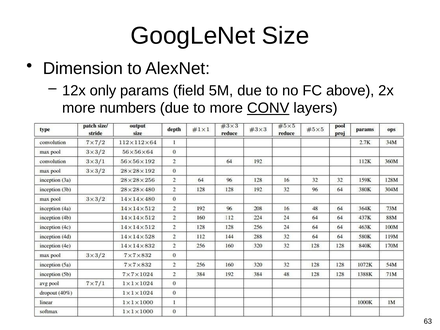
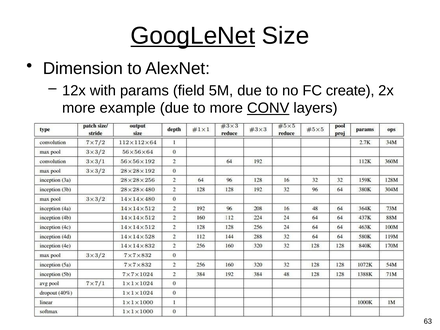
GoogLeNet underline: none -> present
only: only -> with
above: above -> create
numbers: numbers -> example
